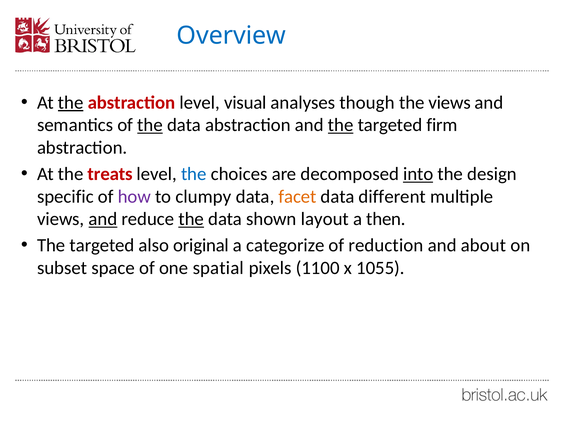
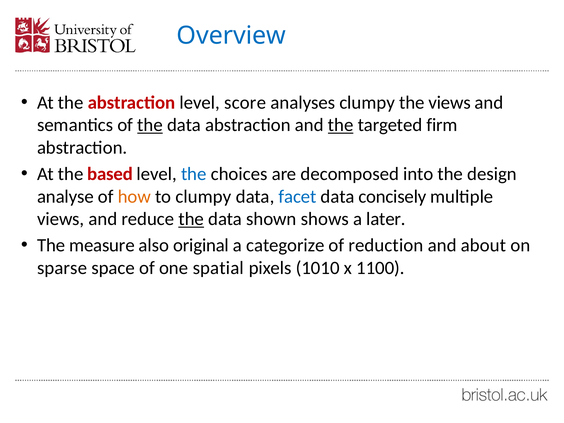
the at (71, 103) underline: present -> none
visual: visual -> score
analyses though: though -> clumpy
treats: treats -> based
into underline: present -> none
specific: specific -> analyse
how colour: purple -> orange
facet colour: orange -> blue
different: different -> concisely
and at (103, 219) underline: present -> none
layout: layout -> shows
then: then -> later
targeted at (102, 245): targeted -> measure
subset: subset -> sparse
1100: 1100 -> 1010
1055: 1055 -> 1100
